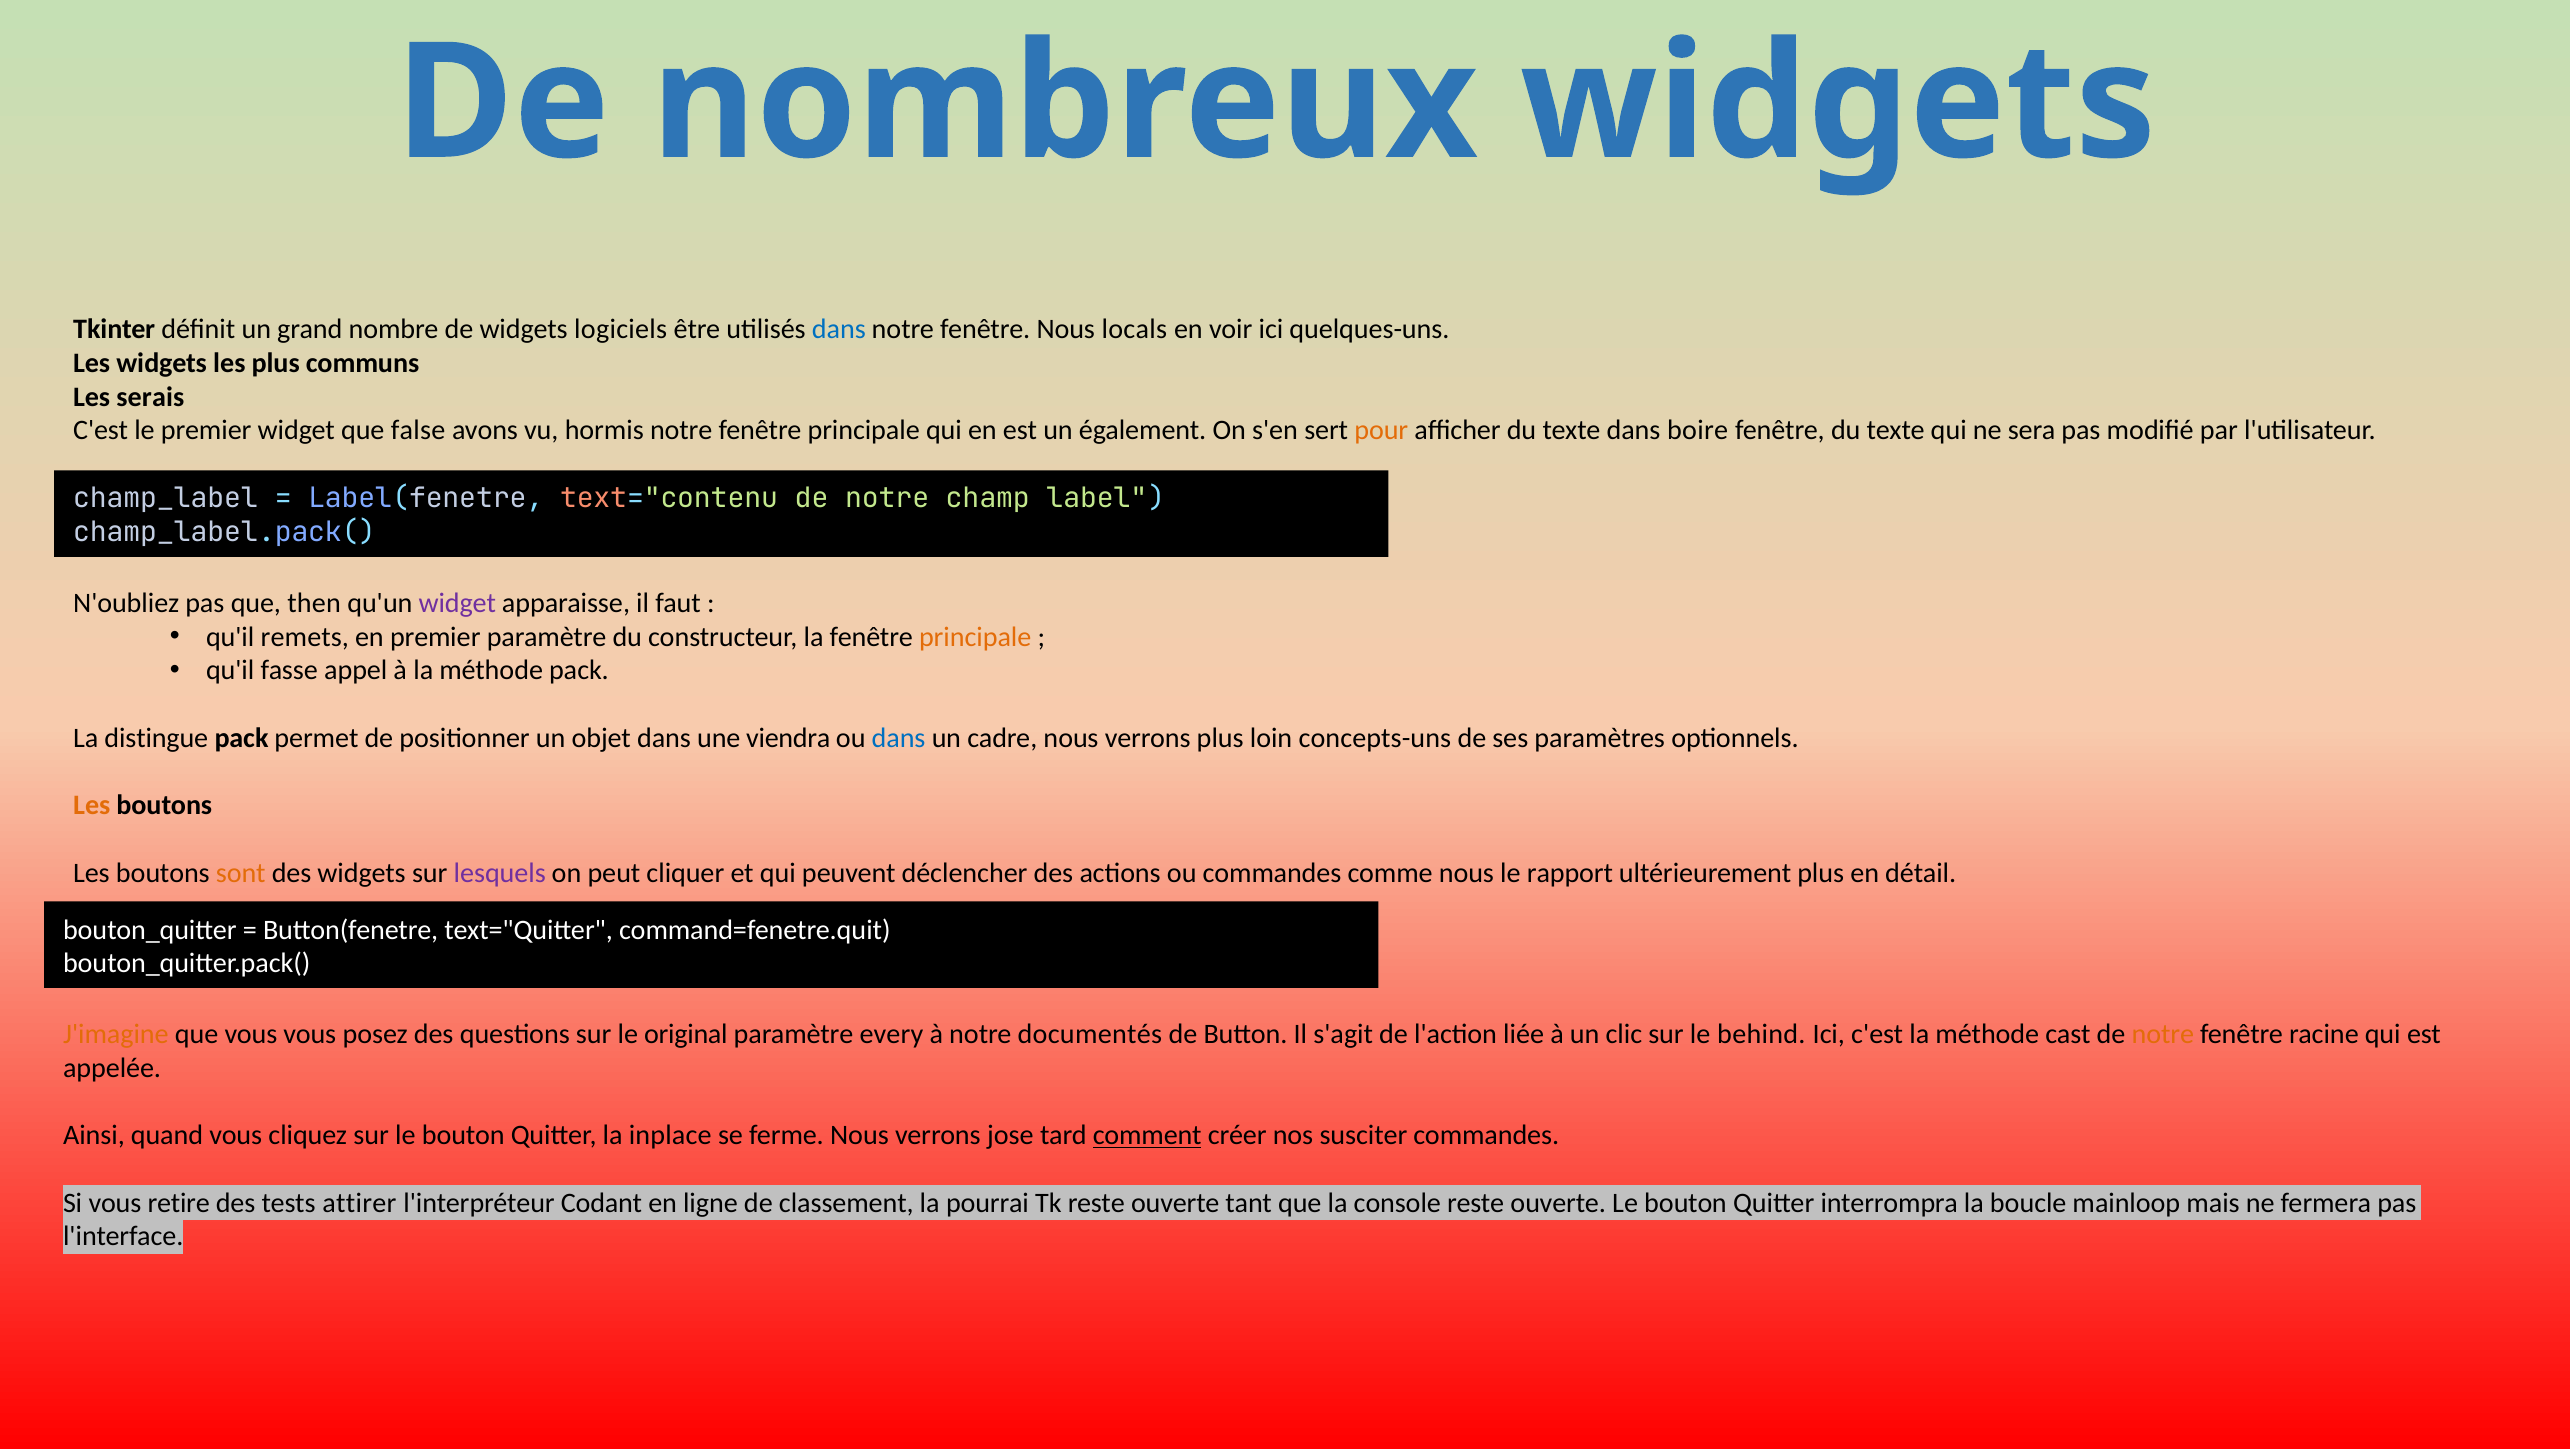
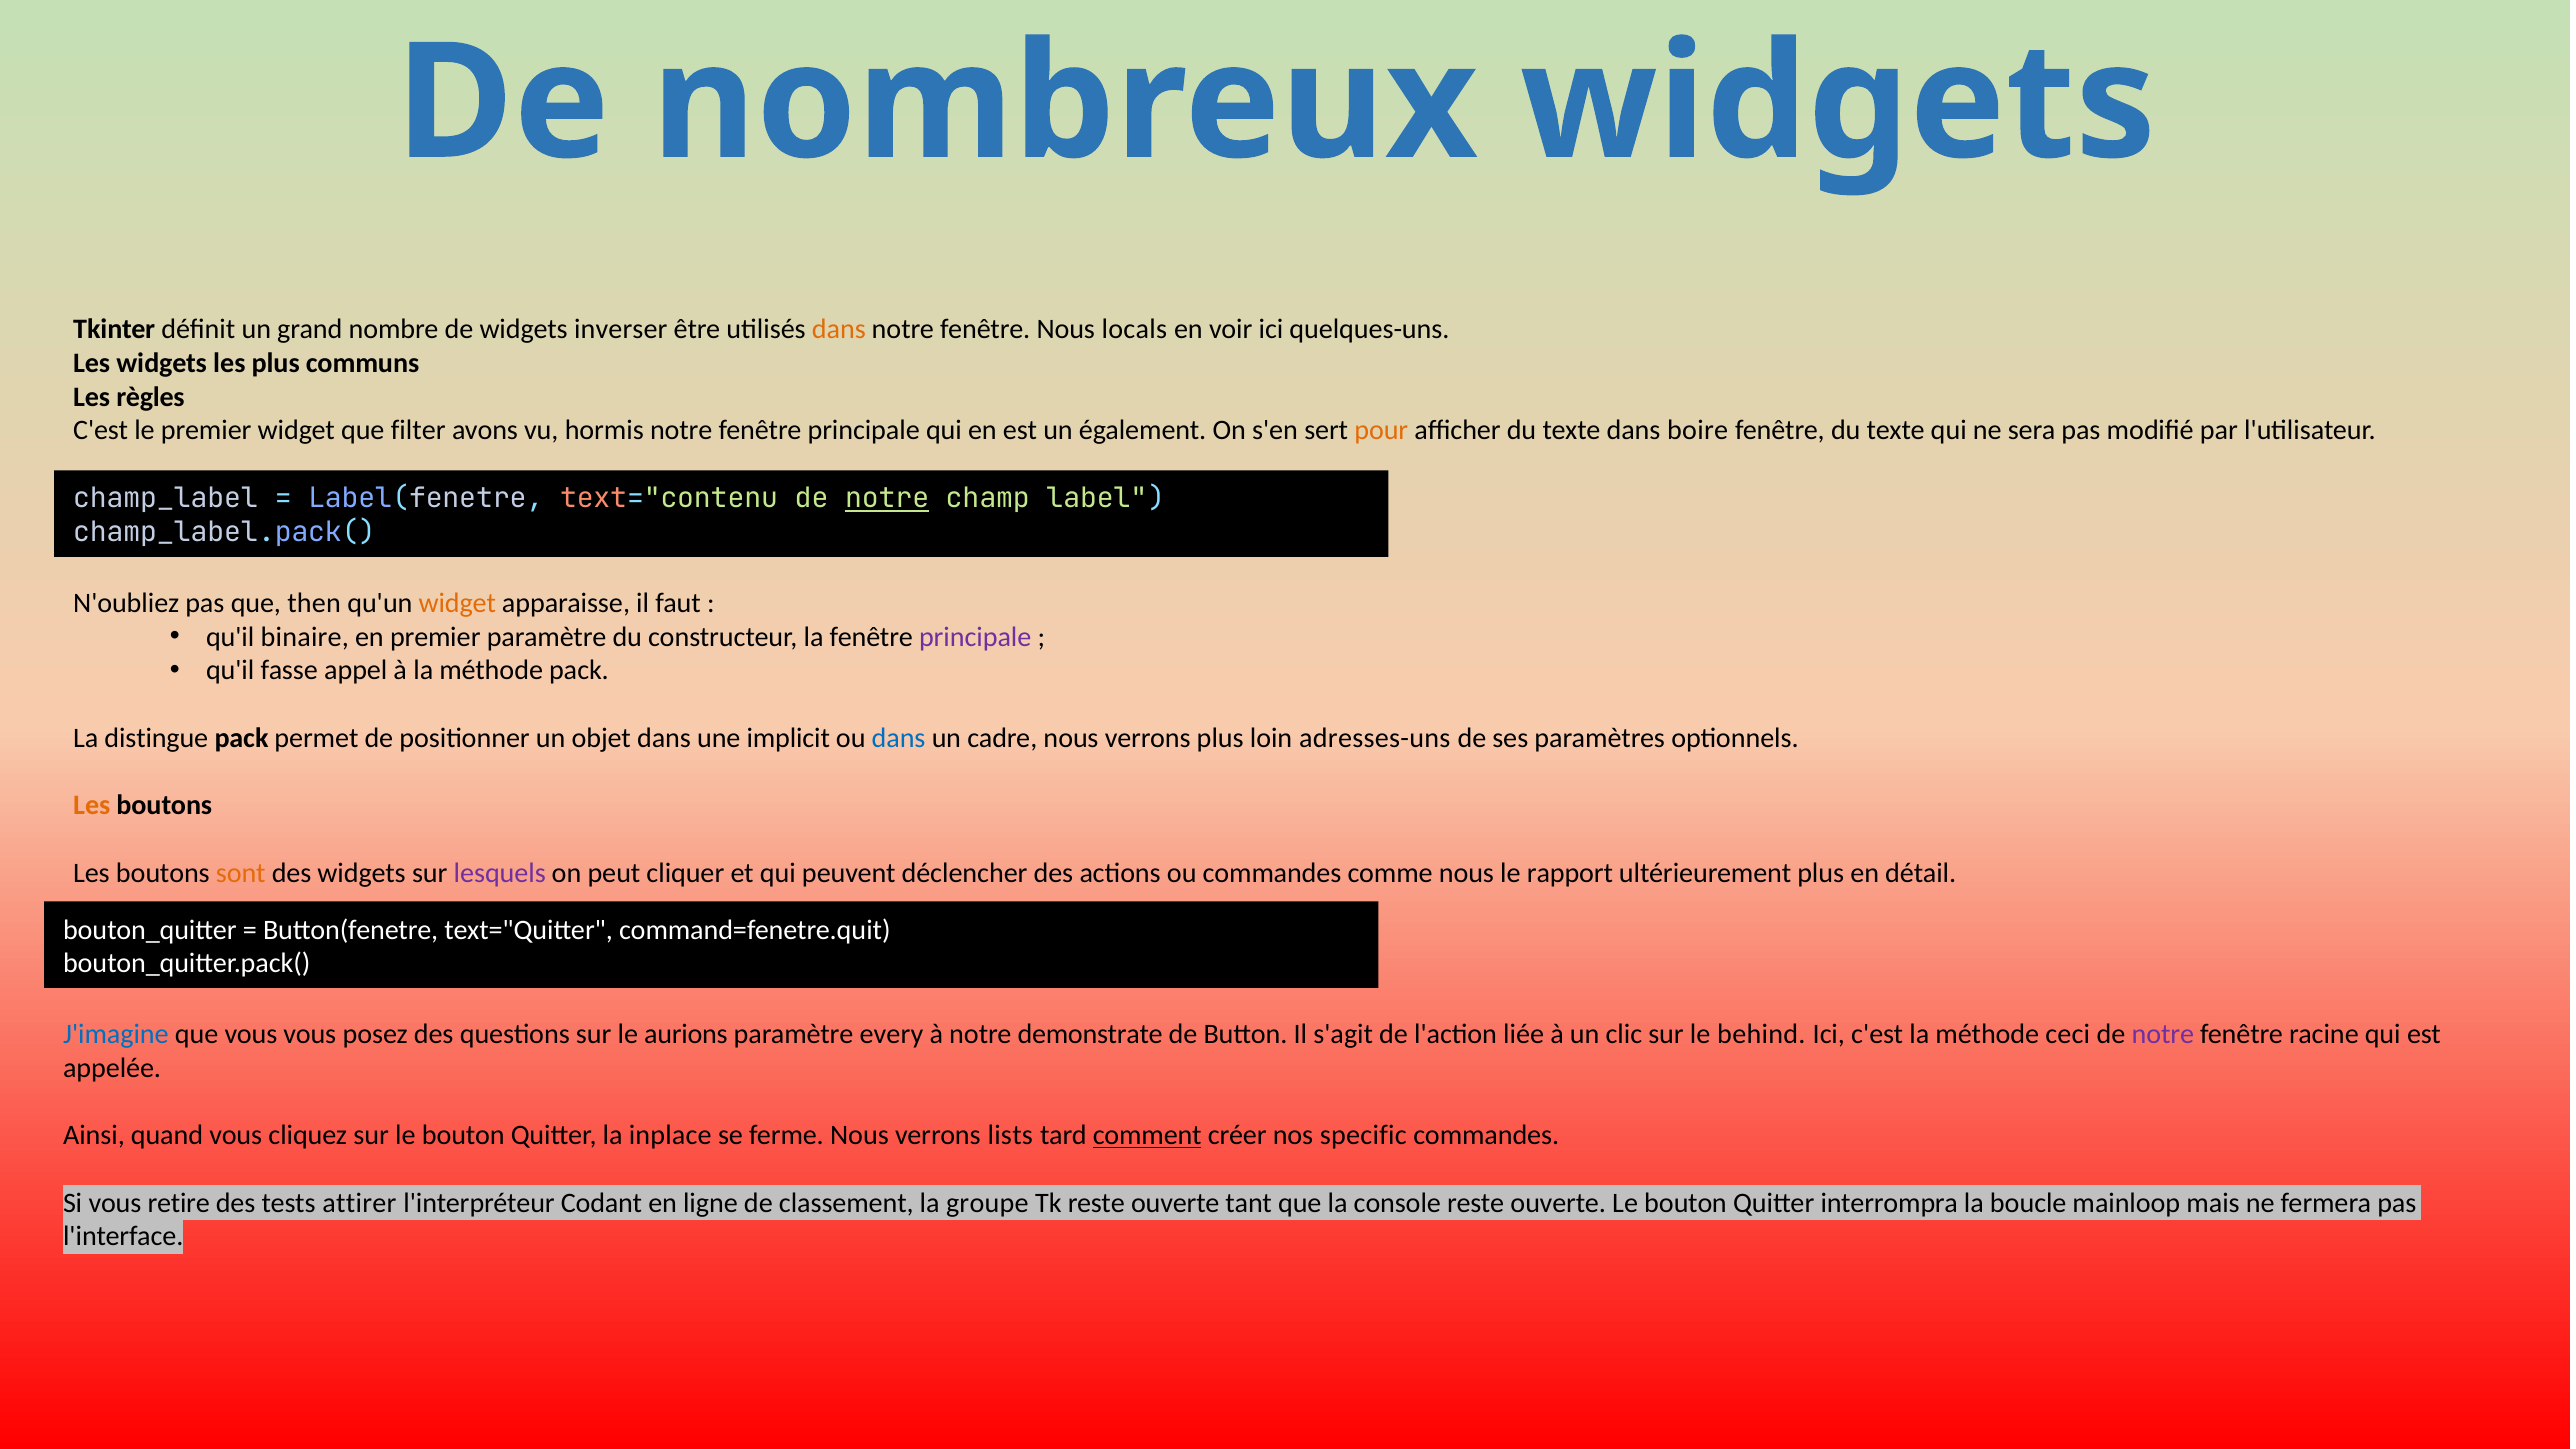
logiciels: logiciels -> inverser
dans at (839, 329) colour: blue -> orange
serais: serais -> règles
false: false -> filter
notre at (887, 499) underline: none -> present
widget at (457, 603) colour: purple -> orange
remets: remets -> binaire
principale at (975, 637) colour: orange -> purple
viendra: viendra -> implicit
concepts-uns: concepts-uns -> adresses-uns
J'imagine colour: orange -> blue
original: original -> aurions
documentés: documentés -> demonstrate
cast: cast -> ceci
notre at (2163, 1034) colour: orange -> purple
jose: jose -> lists
susciter: susciter -> specific
pourrai: pourrai -> groupe
